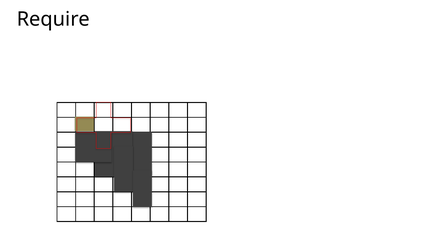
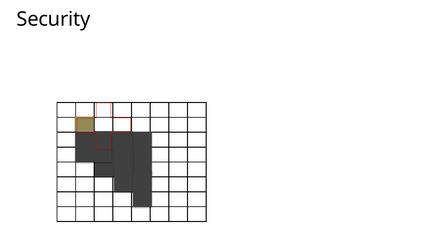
Require: Require -> Security
